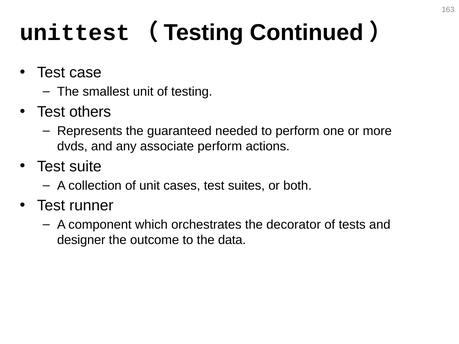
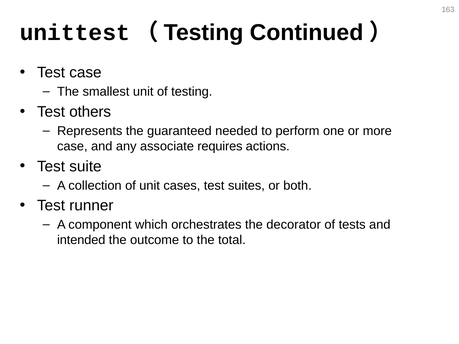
dvds at (72, 146): dvds -> case
associate perform: perform -> requires
designer: designer -> intended
data: data -> total
